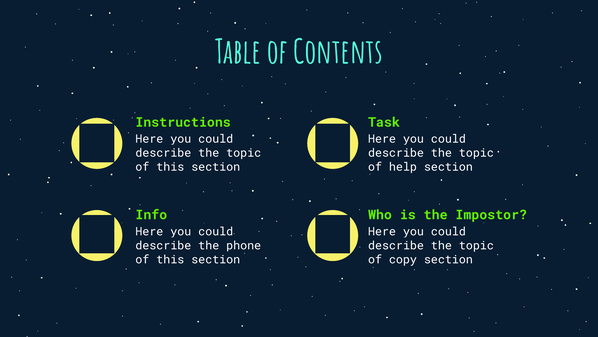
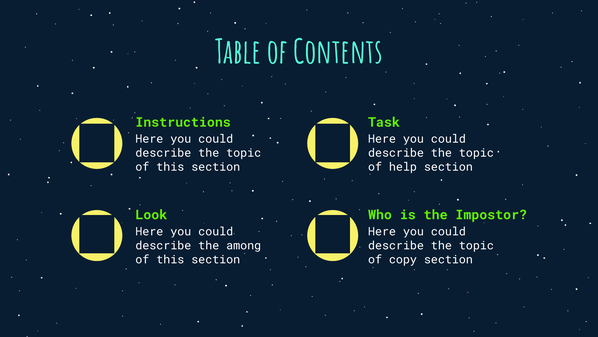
Info: Info -> Look
phone: phone -> among
